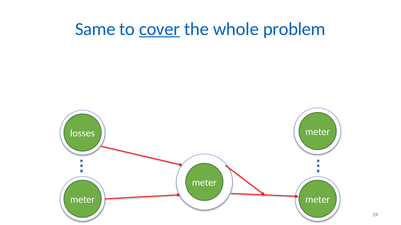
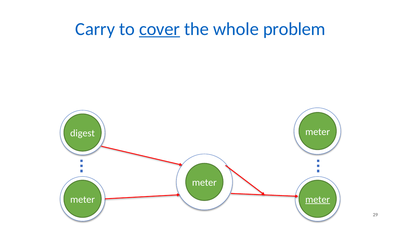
Same: Same -> Carry
losses: losses -> digest
meter at (318, 200) underline: none -> present
